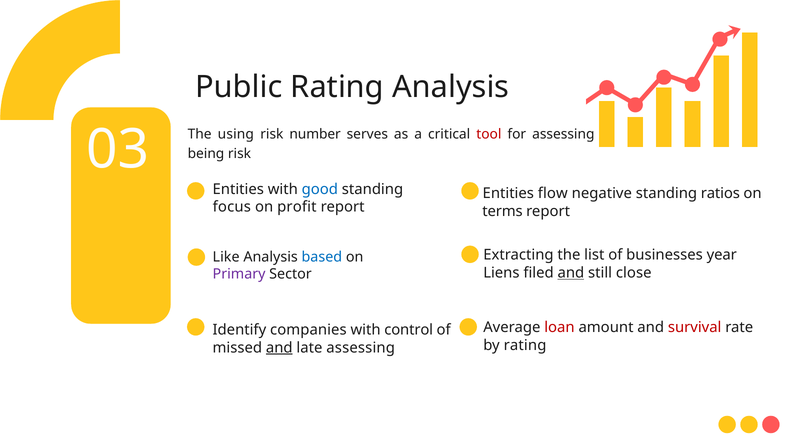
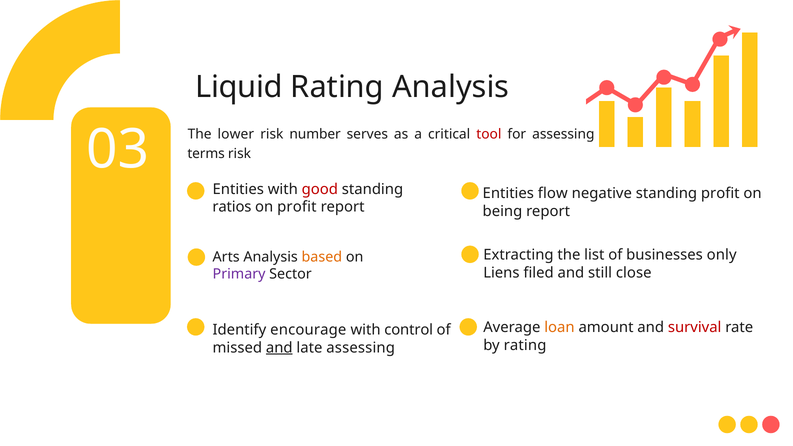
Public: Public -> Liquid
using: using -> lower
being: being -> terms
good colour: blue -> red
standing ratios: ratios -> profit
focus: focus -> ratios
terms: terms -> being
year: year -> only
Like: Like -> Arts
based colour: blue -> orange
and at (571, 273) underline: present -> none
loan colour: red -> orange
companies: companies -> encourage
